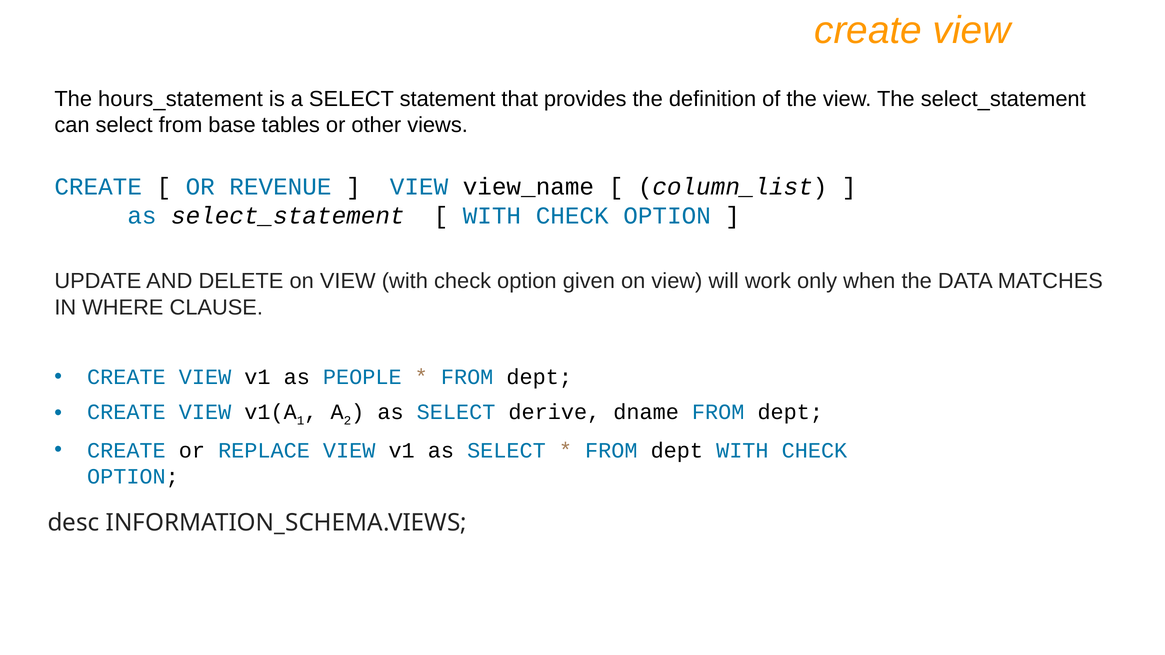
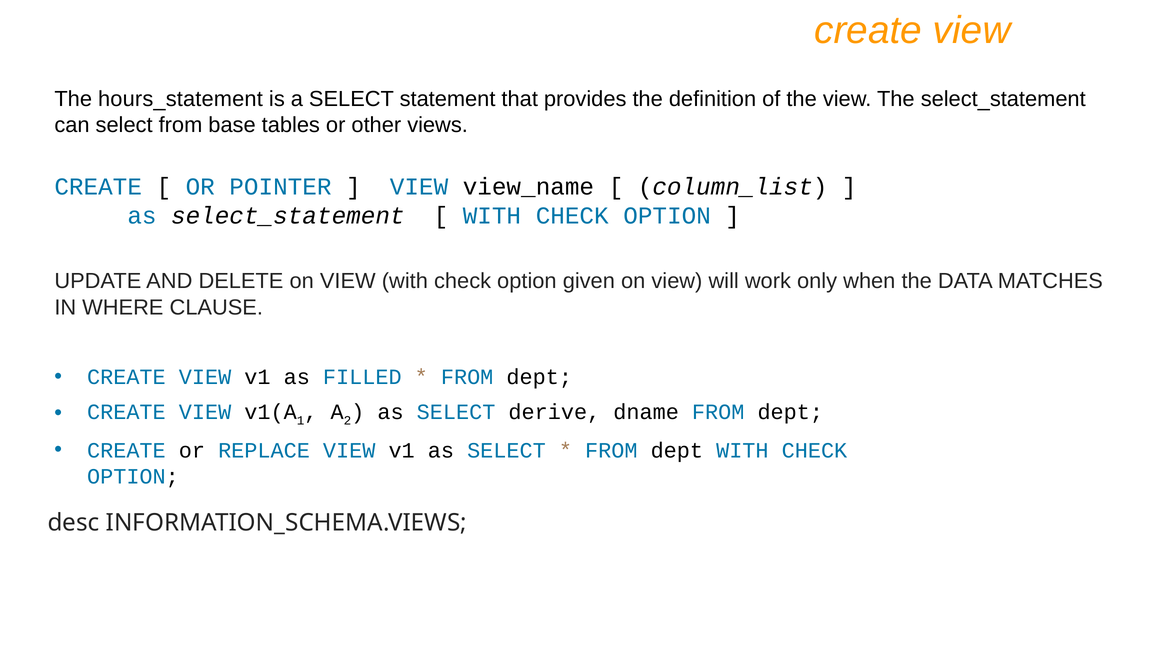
REVENUE: REVENUE -> POINTER
PEOPLE: PEOPLE -> FILLED
